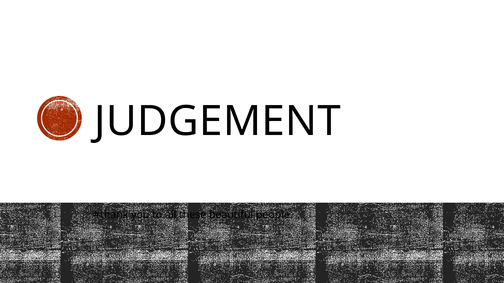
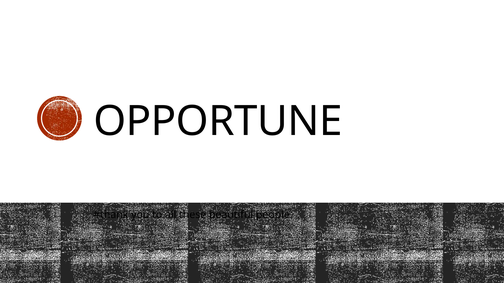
JUDGEMENT: JUDGEMENT -> OPPORTUNE
